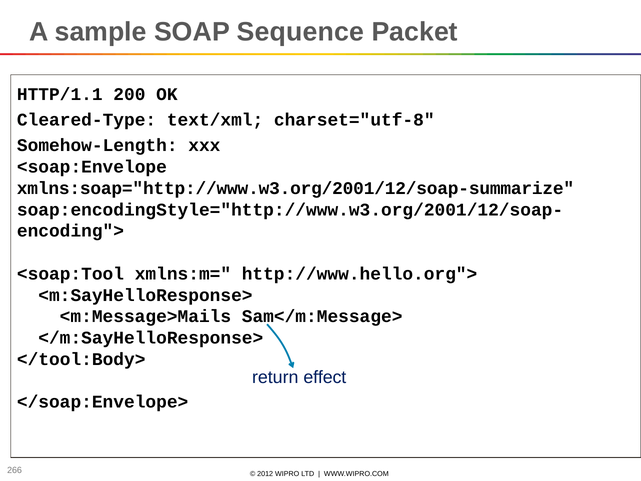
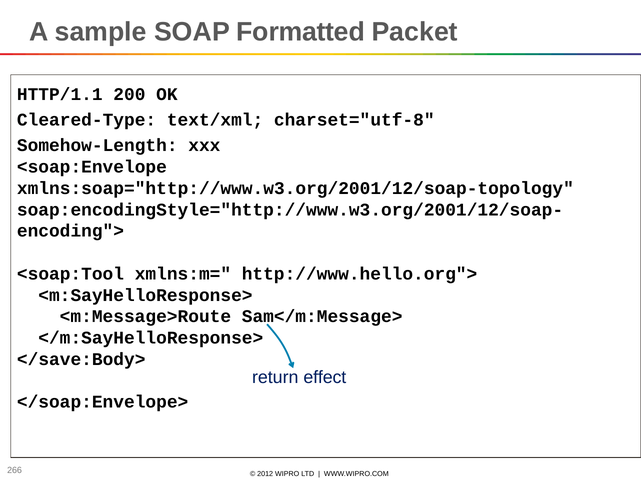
Sequence: Sequence -> Formatted
xmlns:soap="http://www.w3.org/2001/12/soap-summarize: xmlns:soap="http://www.w3.org/2001/12/soap-summarize -> xmlns:soap="http://www.w3.org/2001/12/soap-topology
<m:Message>Mails: <m:Message>Mails -> <m:Message>Route
</tool:Body>: </tool:Body> -> </save:Body>
